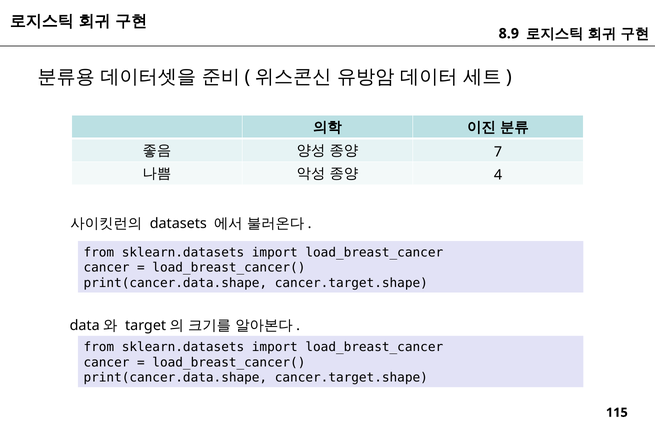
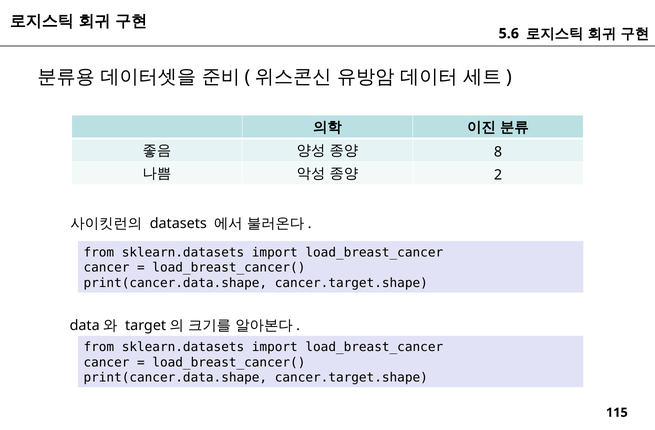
8.9: 8.9 -> 5.6
7: 7 -> 8
4: 4 -> 2
